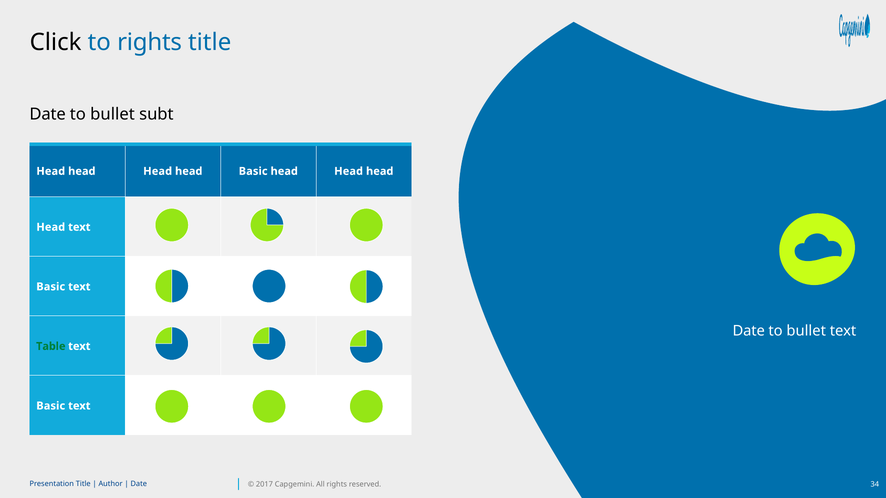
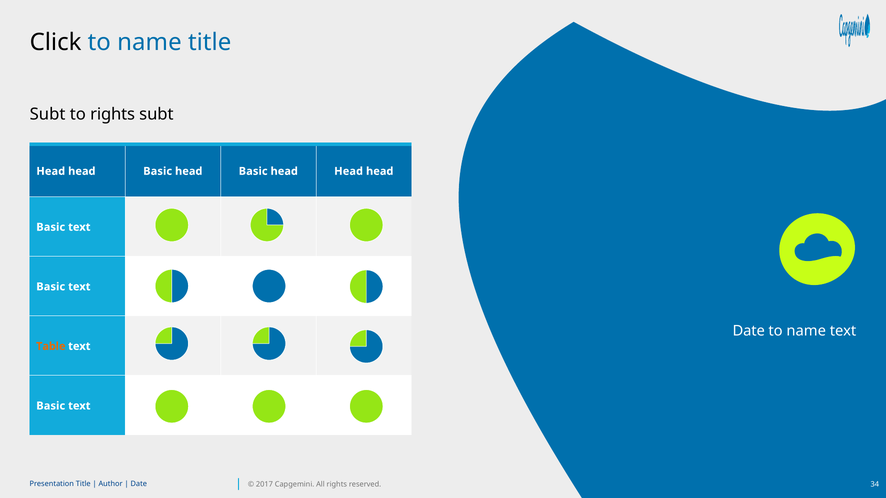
rights at (150, 42): rights -> name
Date at (48, 114): Date -> Subt
bullet at (113, 114): bullet -> rights
Head at (158, 171): Head -> Basic
Head at (51, 227): Head -> Basic
bullet at (806, 331): bullet -> name
Table colour: green -> orange
